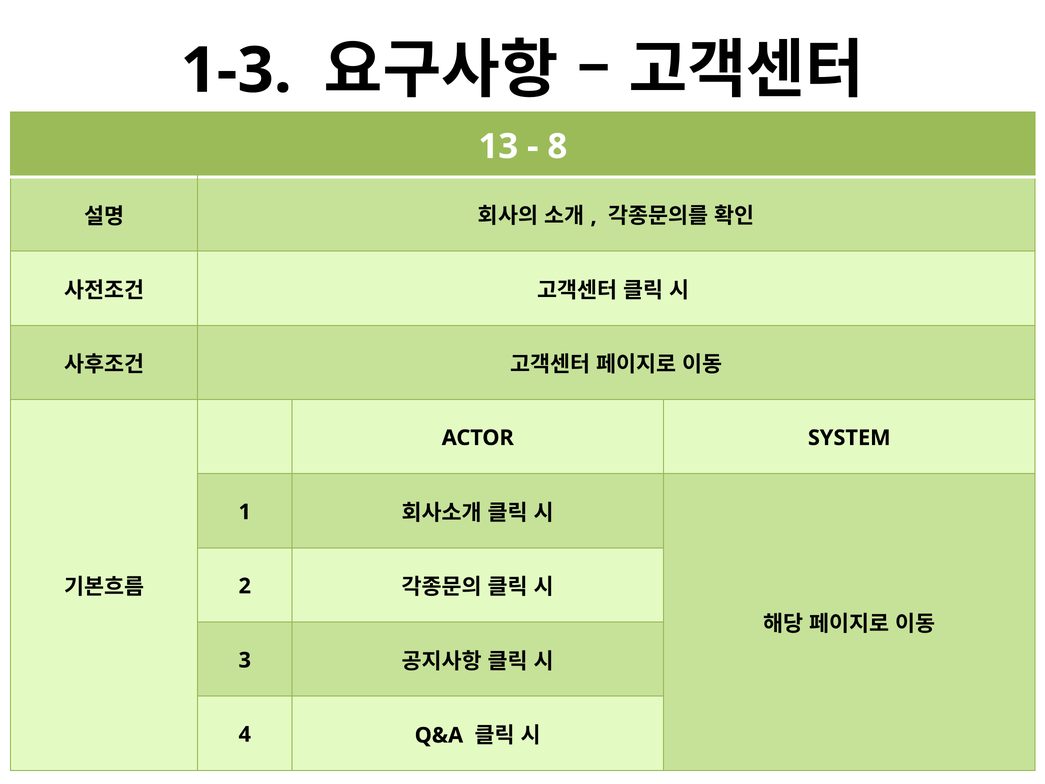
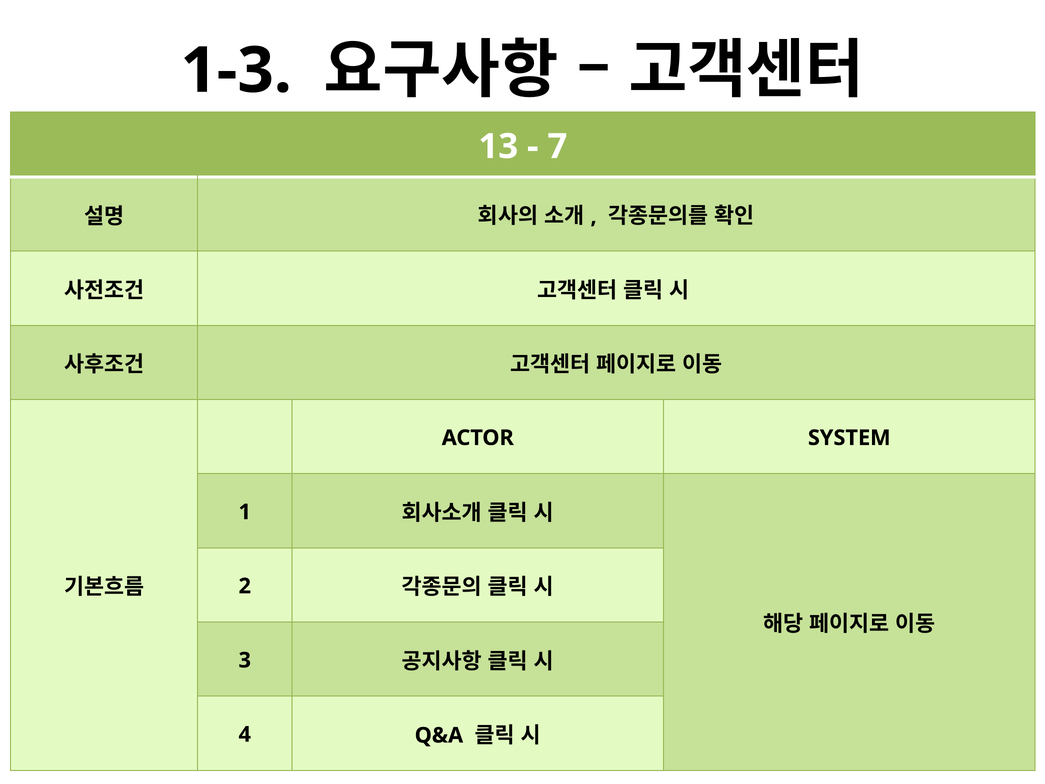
8: 8 -> 7
